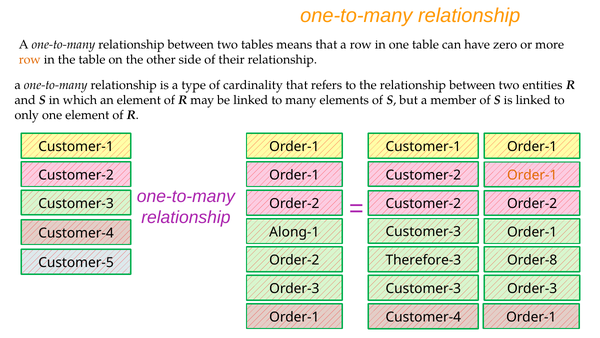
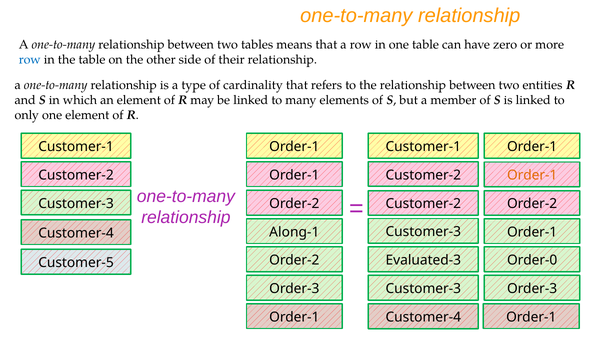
row at (30, 60) colour: orange -> blue
Therefore-3: Therefore-3 -> Evaluated-3
Order-8: Order-8 -> Order-0
